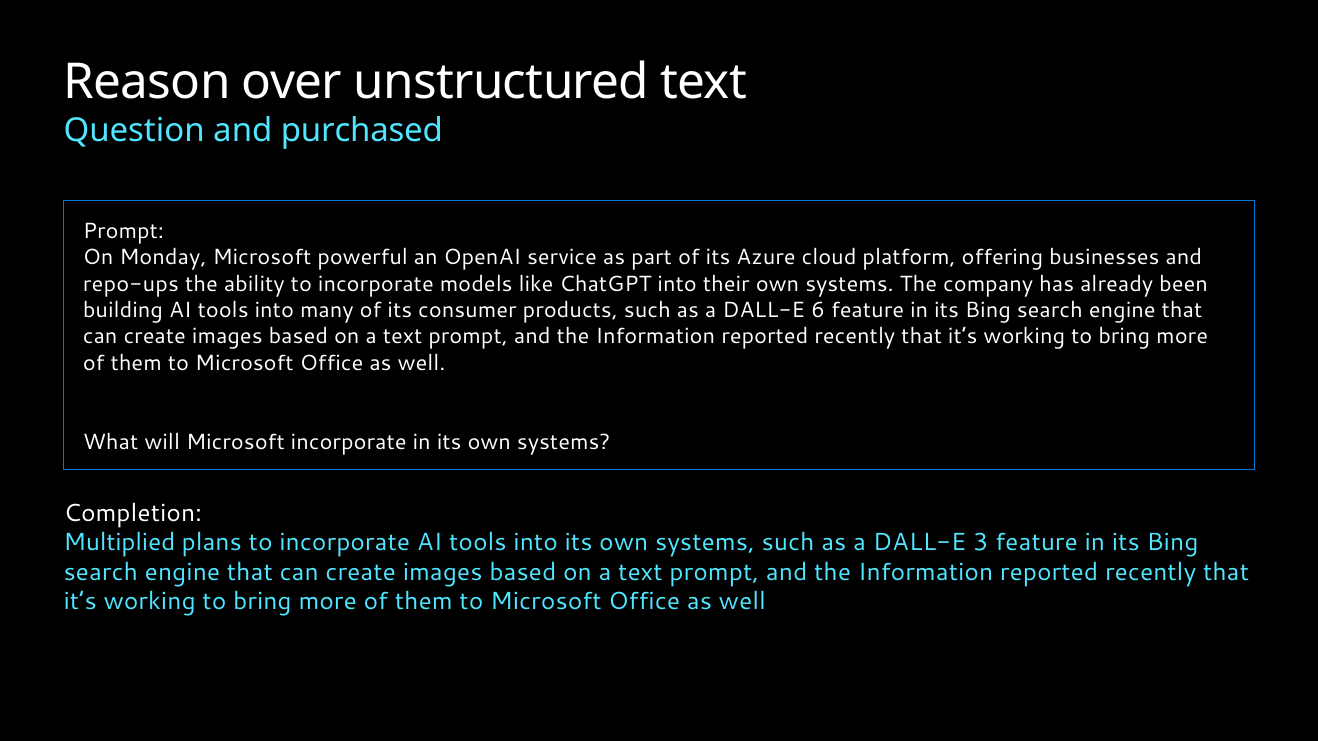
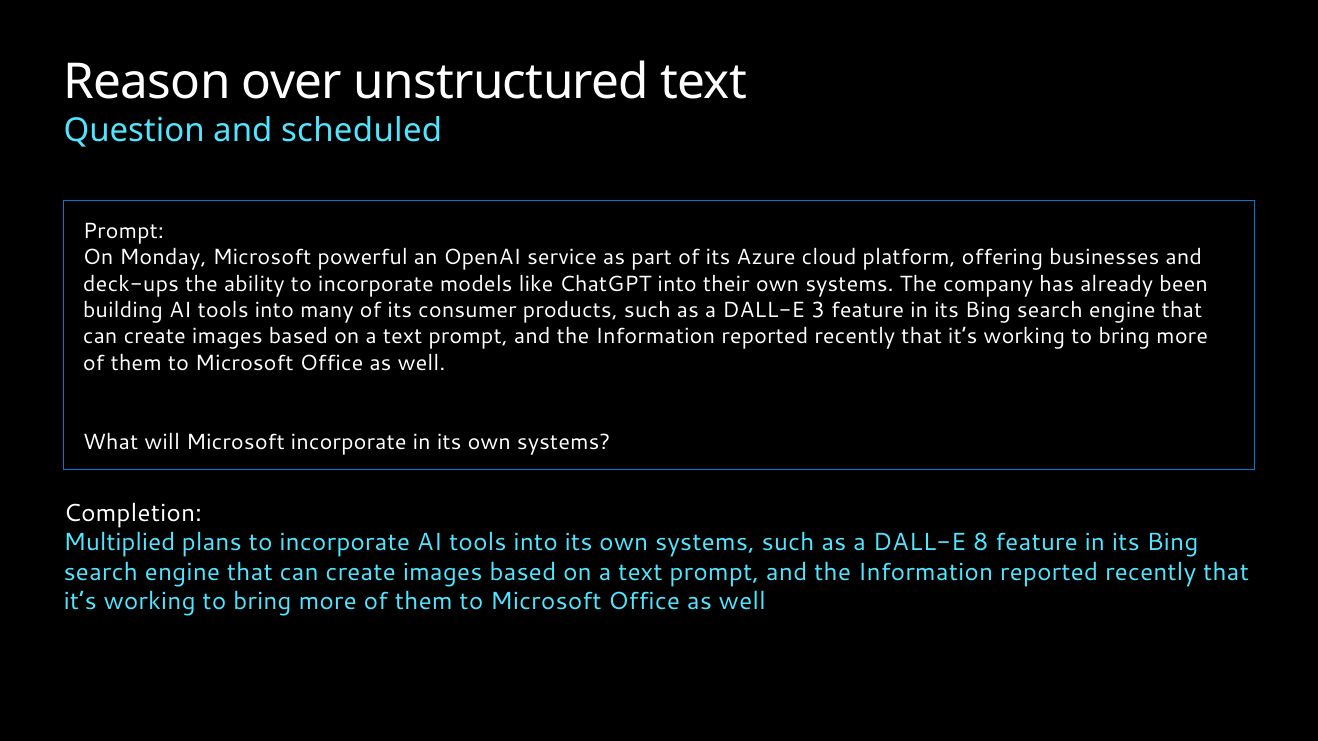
purchased: purchased -> scheduled
repo-ups: repo-ups -> deck-ups
6: 6 -> 3
3: 3 -> 8
